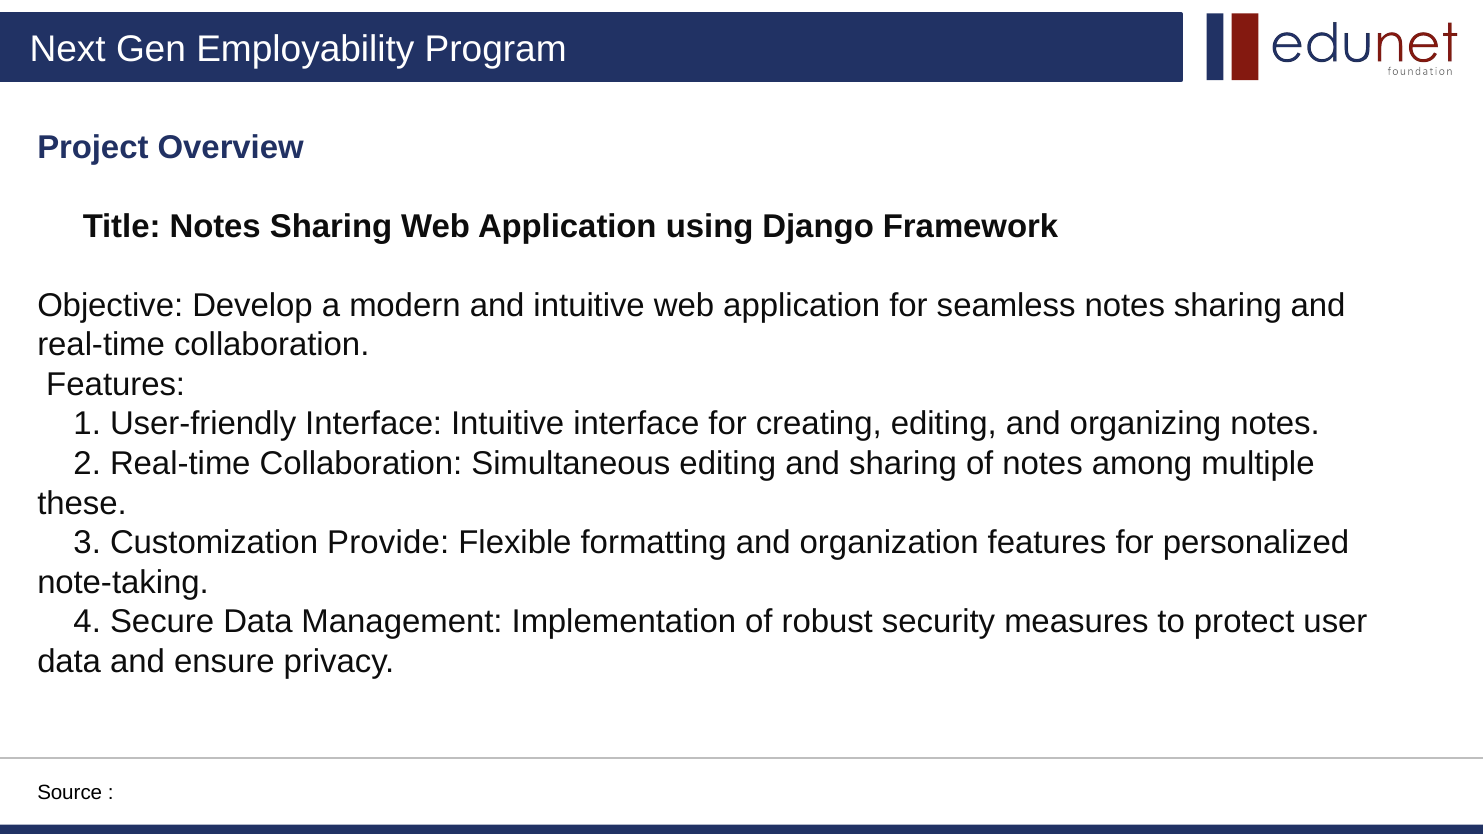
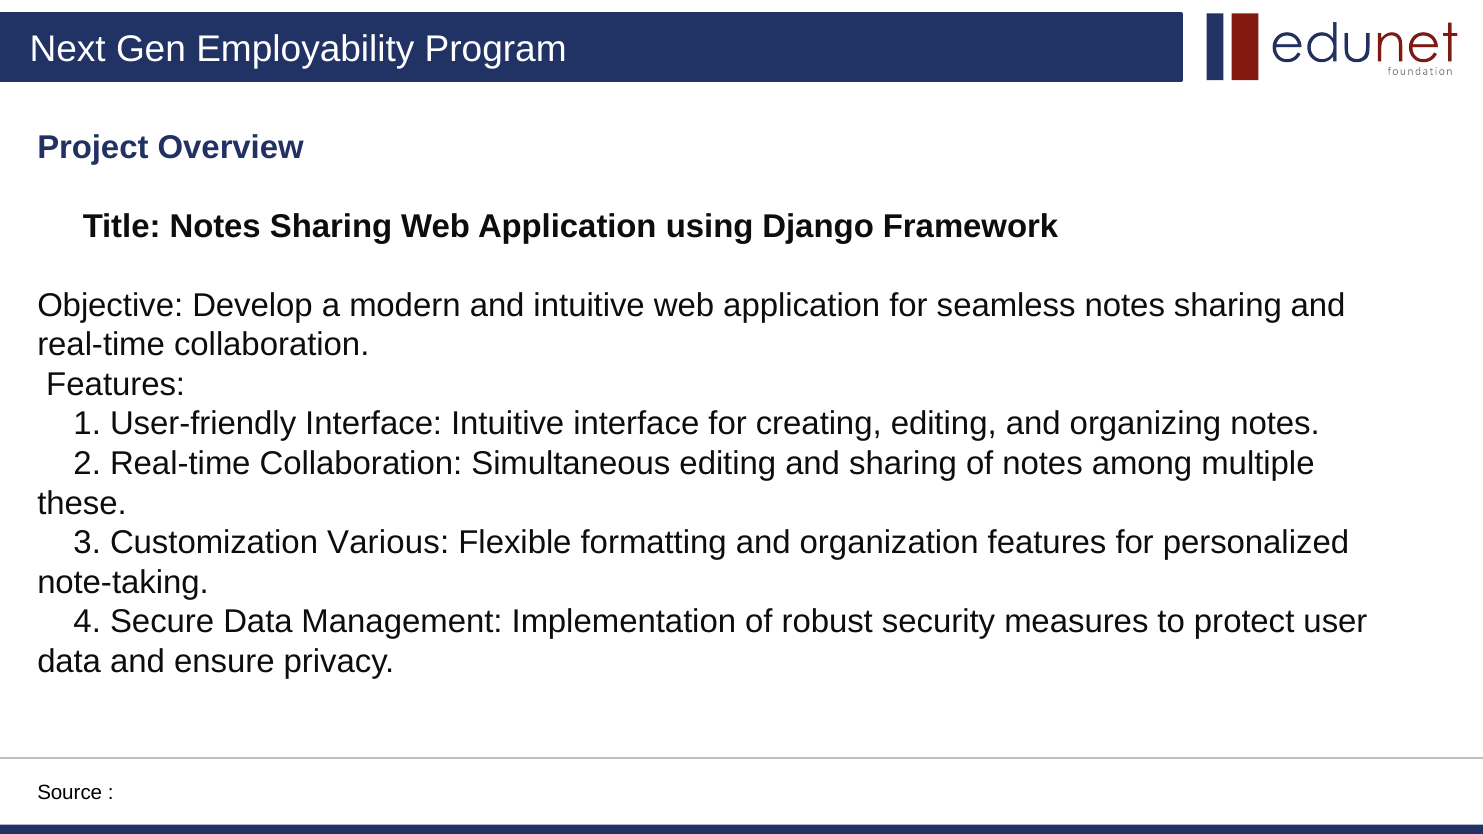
Provide: Provide -> Various
